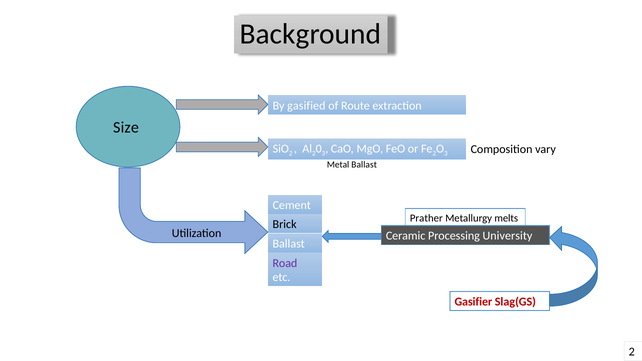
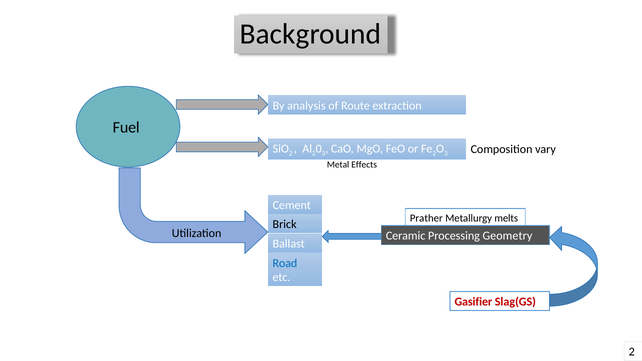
gasified: gasified -> analysis
Size: Size -> Fuel
Metal Ballast: Ballast -> Effects
University: University -> Geometry
Road colour: purple -> blue
